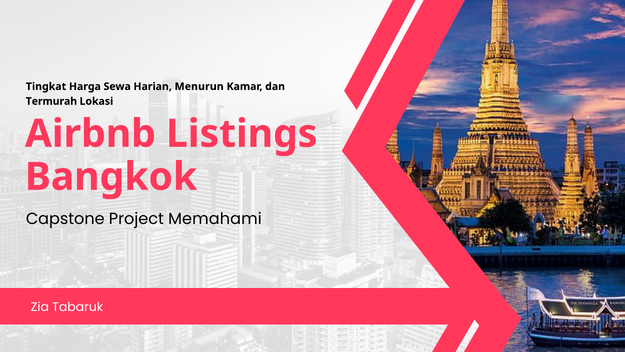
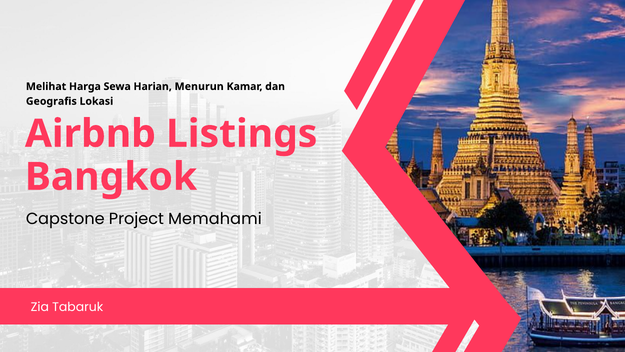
Tingkat: Tingkat -> Melihat
Termurah: Termurah -> Geografis
